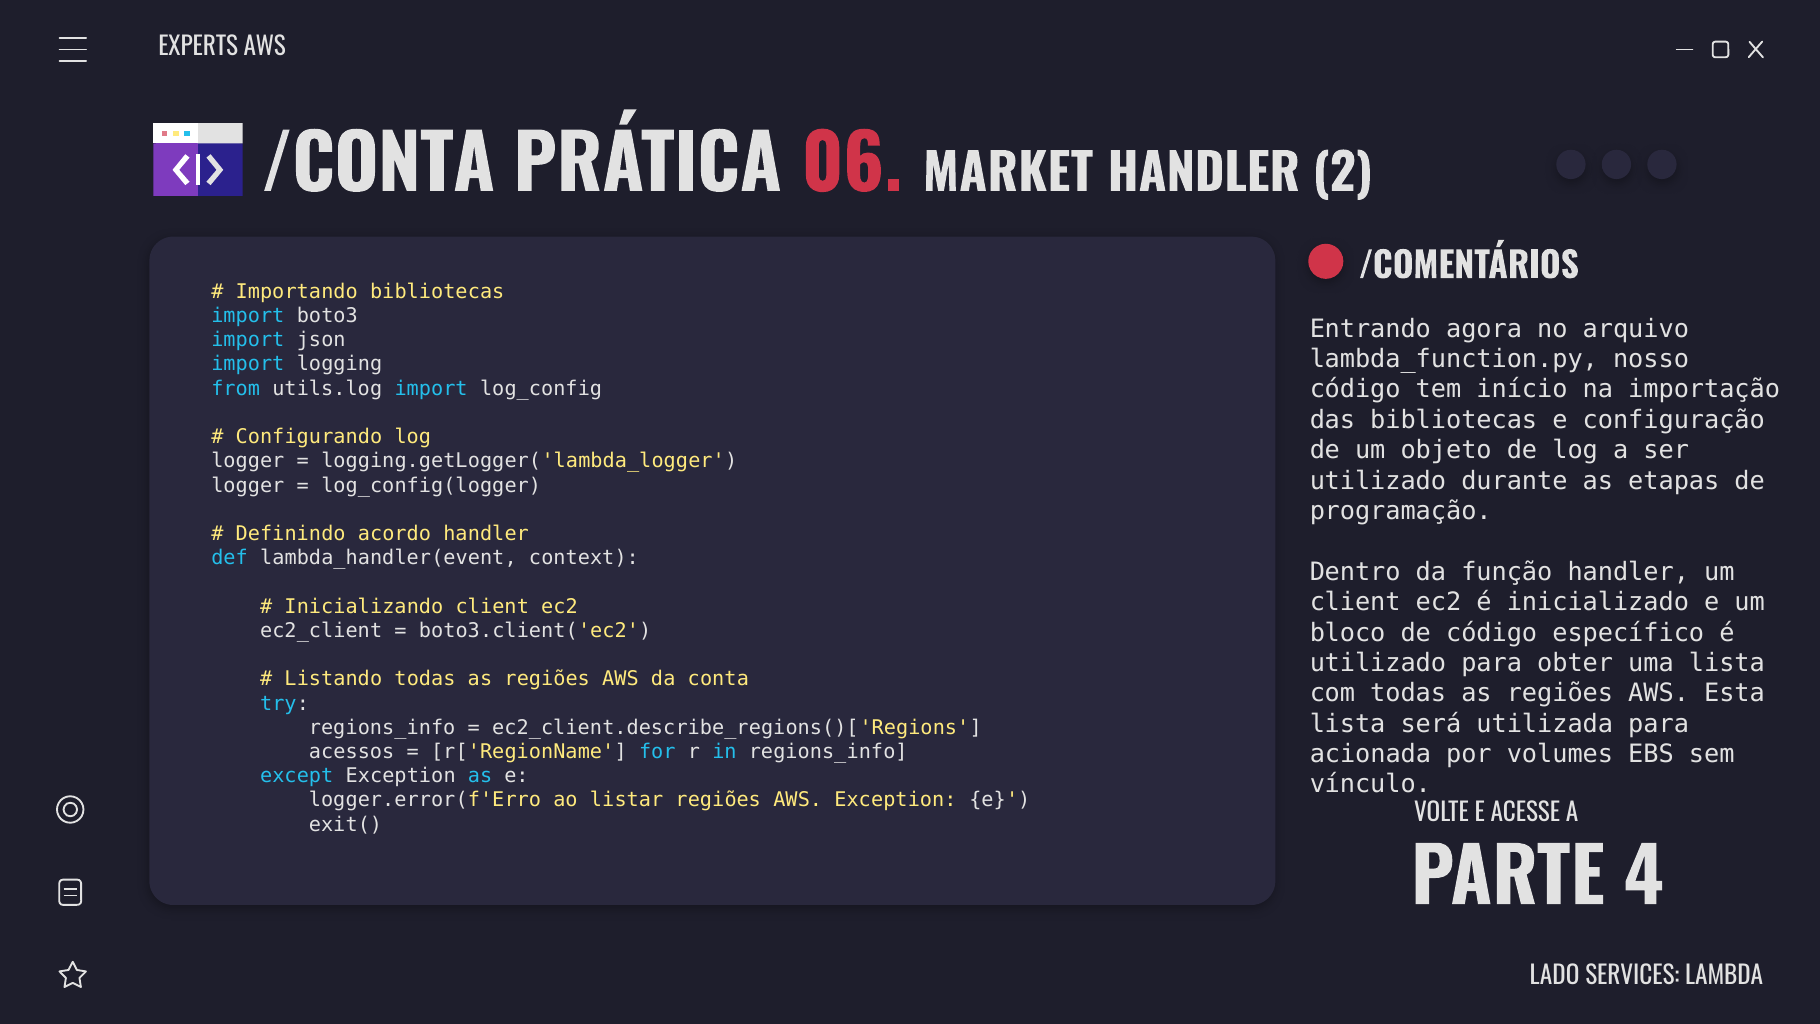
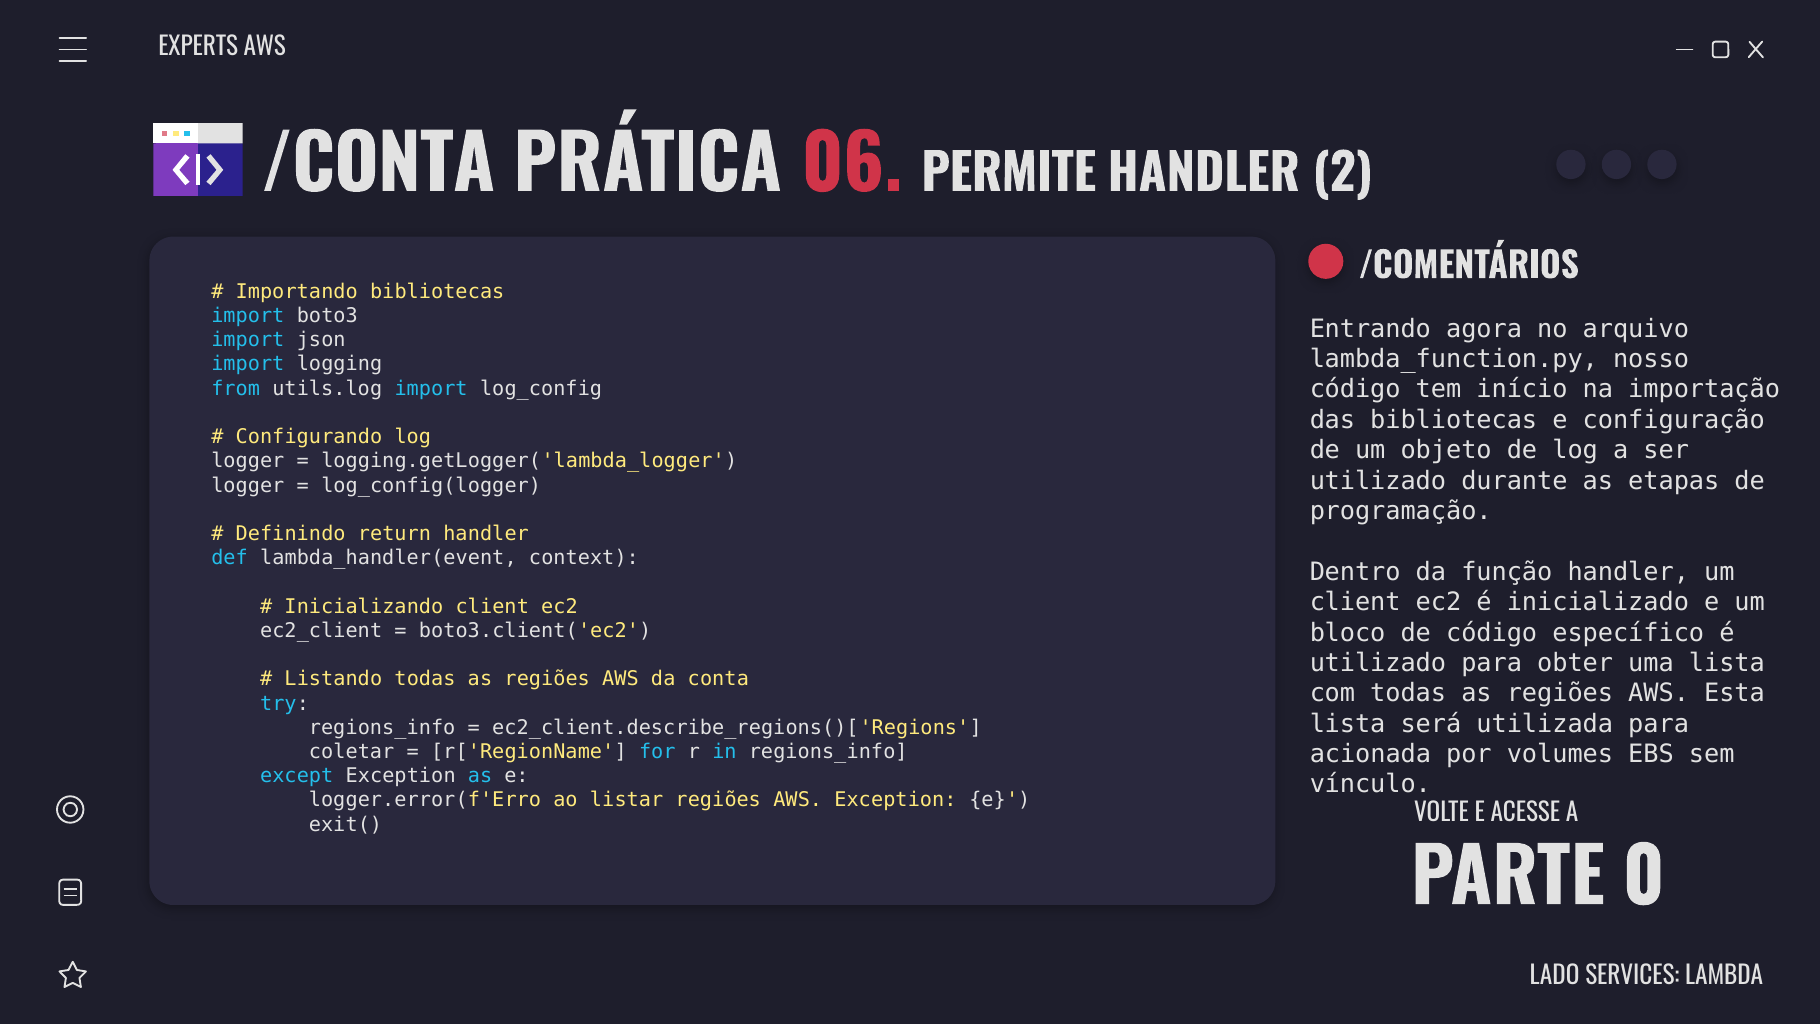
MARKET: MARKET -> PERMITE
acordo: acordo -> return
acessos: acessos -> coletar
4: 4 -> 0
